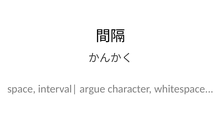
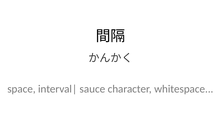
argue: argue -> sauce
